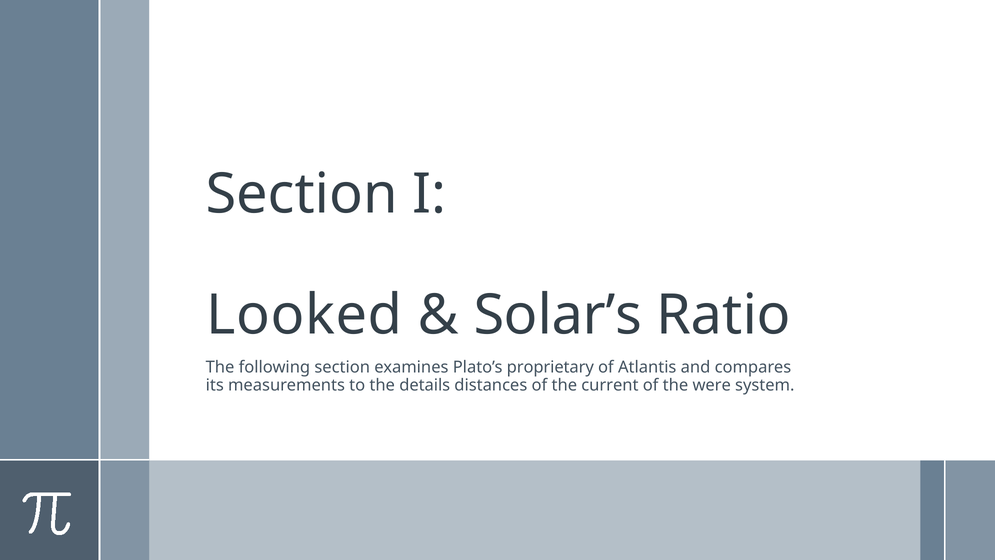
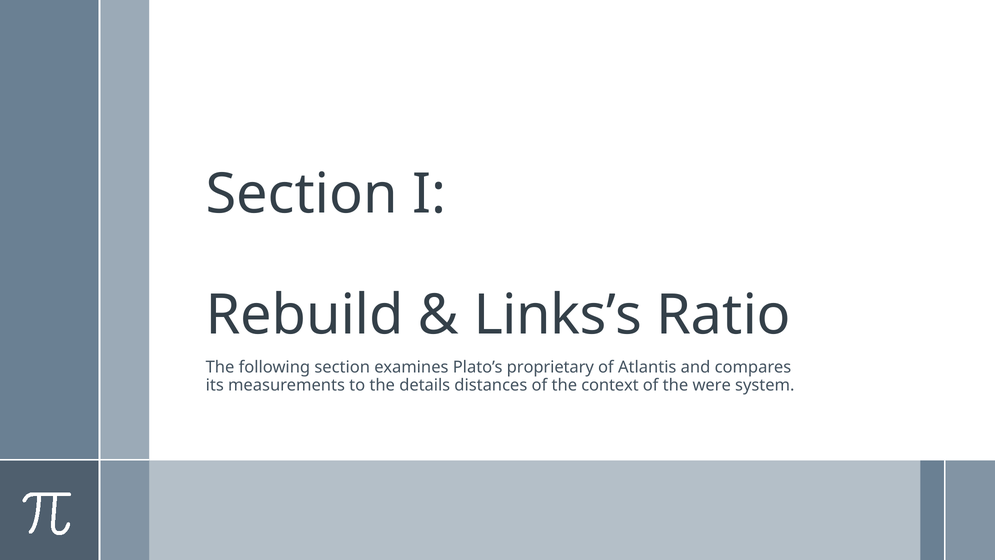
Looked: Looked -> Rebuild
Solar’s: Solar’s -> Links’s
current: current -> context
